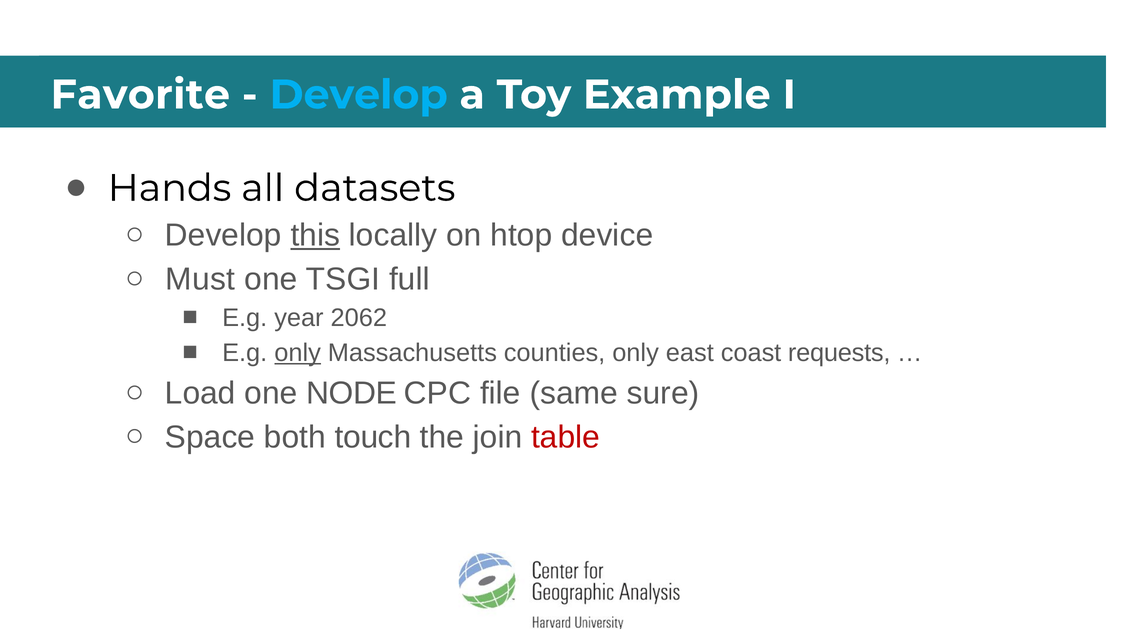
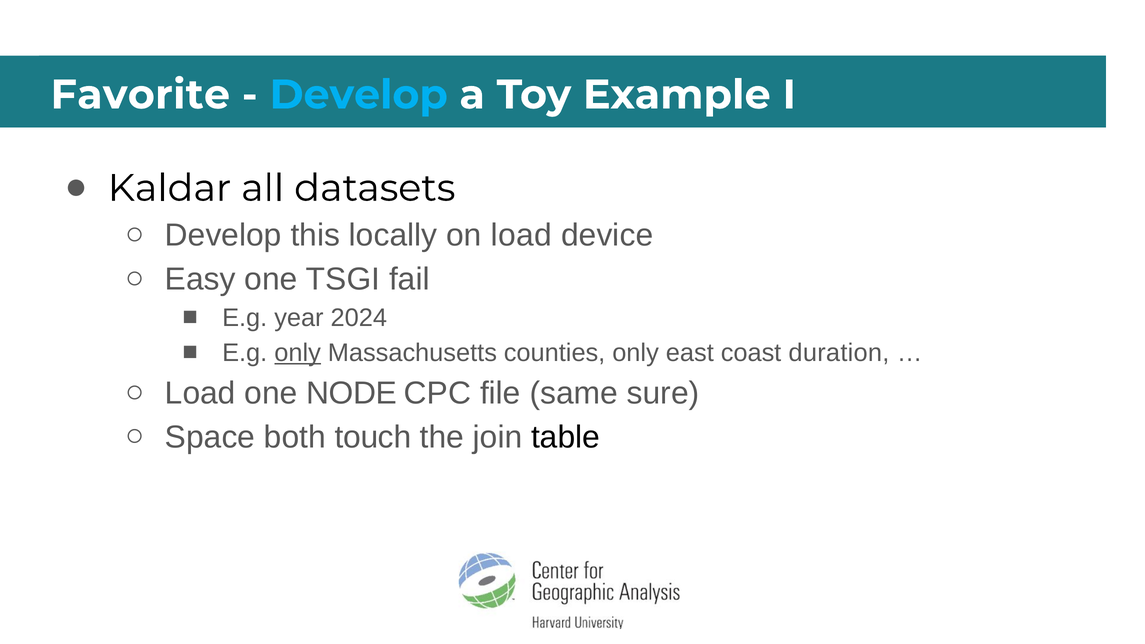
Hands: Hands -> Kaldar
this underline: present -> none
on htop: htop -> load
Must: Must -> Easy
full: full -> fail
2062: 2062 -> 2024
requests: requests -> duration
table colour: red -> black
